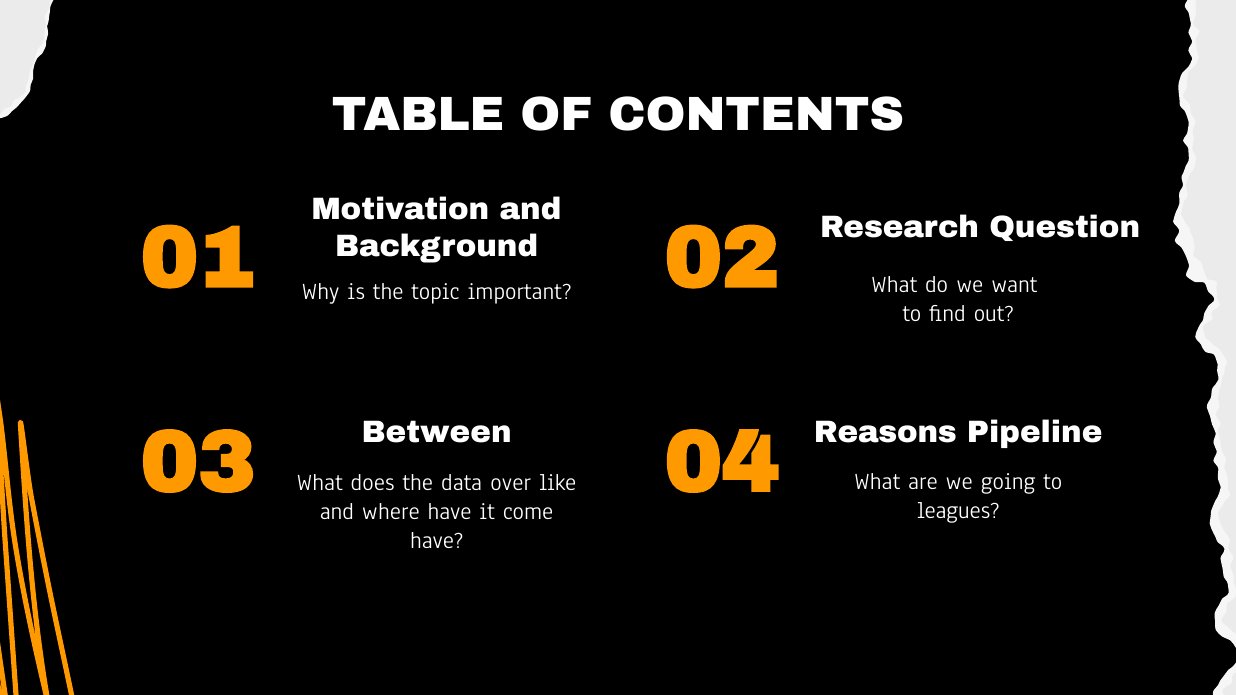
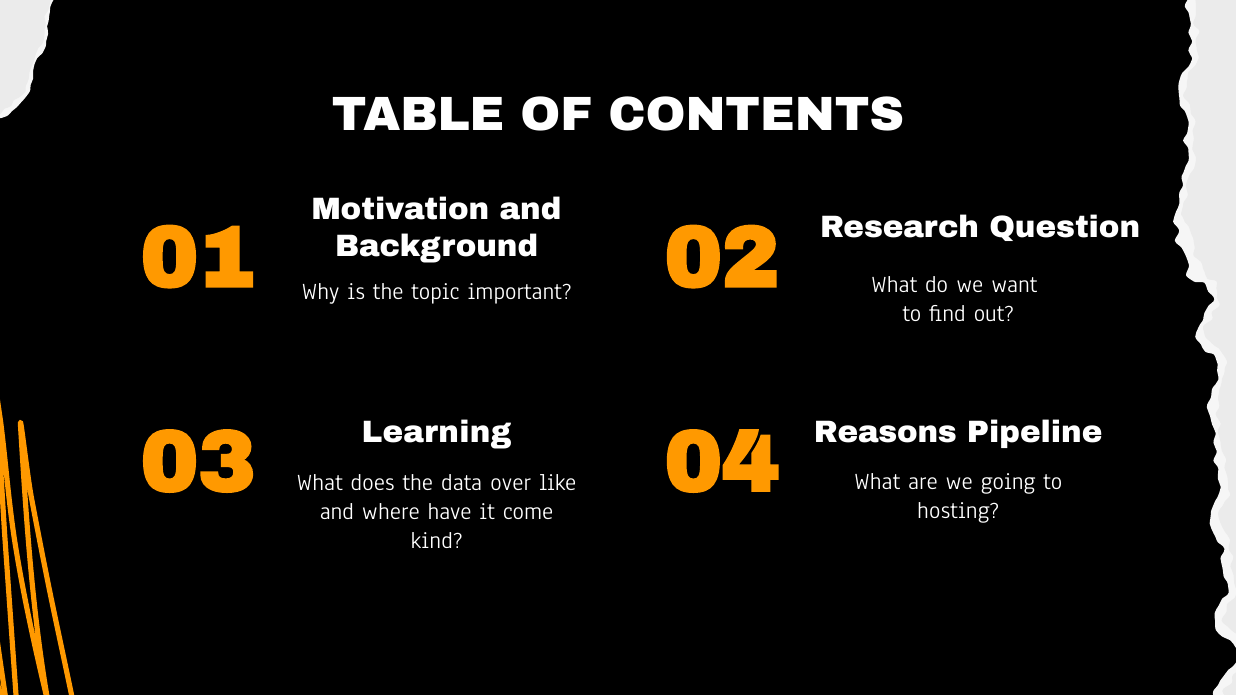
Between: Between -> Learning
leagues: leagues -> hosting
have at (437, 541): have -> kind
